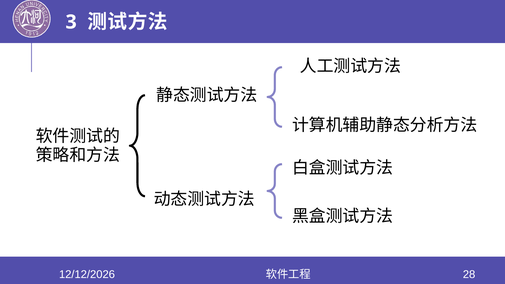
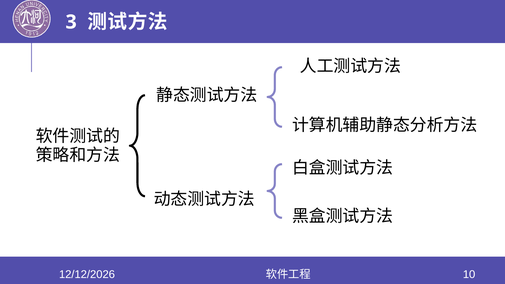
28: 28 -> 10
